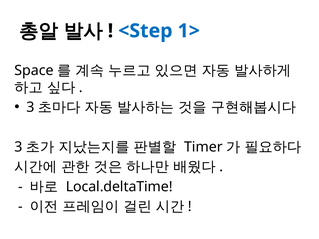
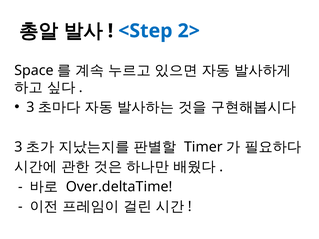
1>: 1> -> 2>
Local.deltaTime: Local.deltaTime -> Over.deltaTime
